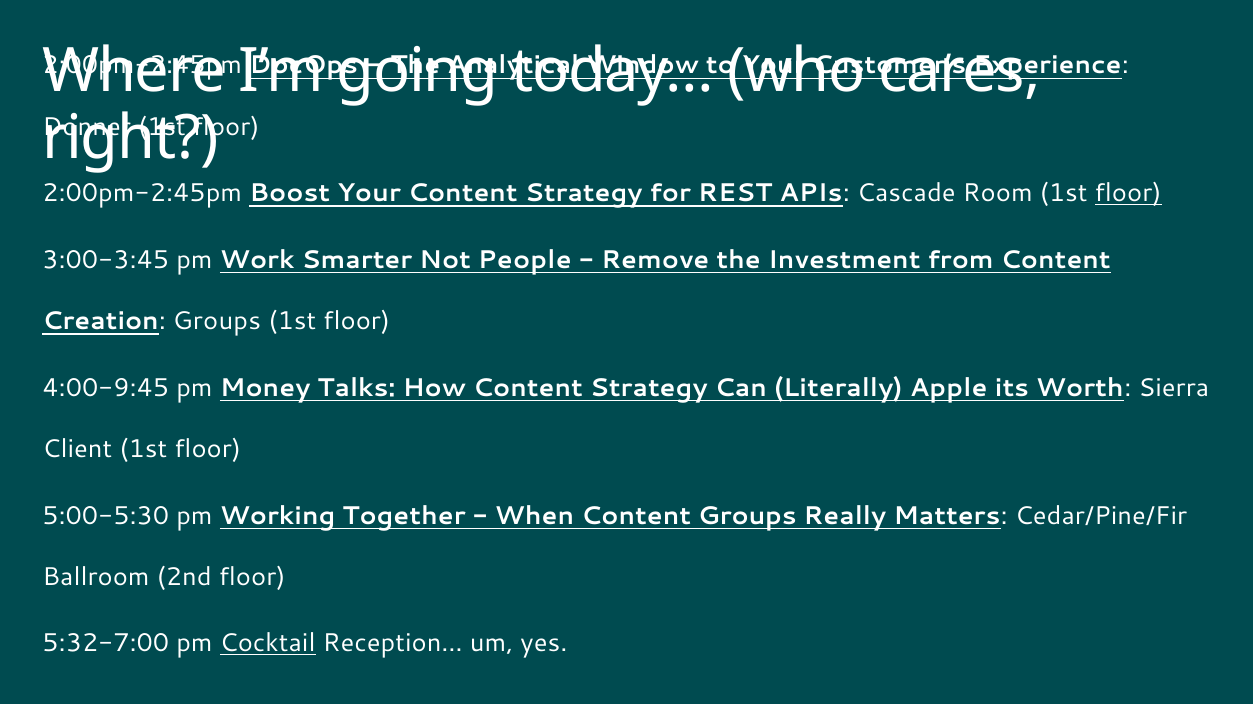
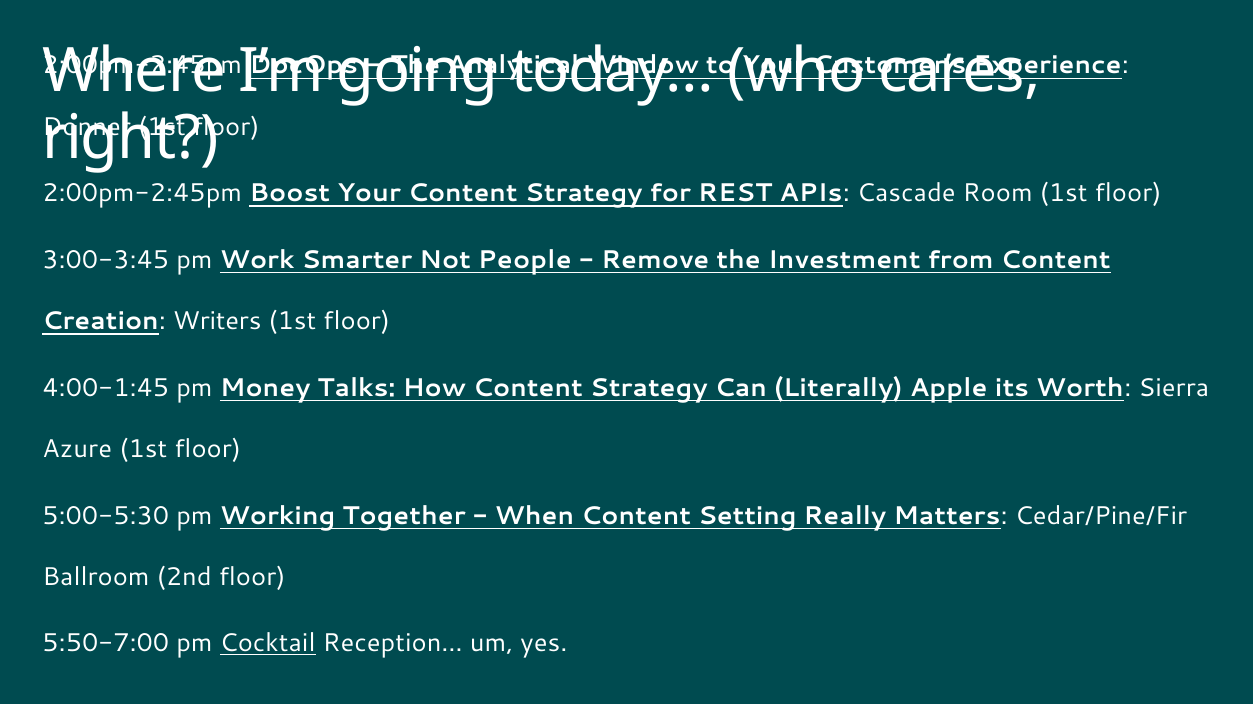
floor at (1128, 194) underline: present -> none
Creation Groups: Groups -> Writers
4:00-9:45: 4:00-9:45 -> 4:00-1:45
Client: Client -> Azure
Content Groups: Groups -> Setting
5:32-7:00: 5:32-7:00 -> 5:50-7:00
